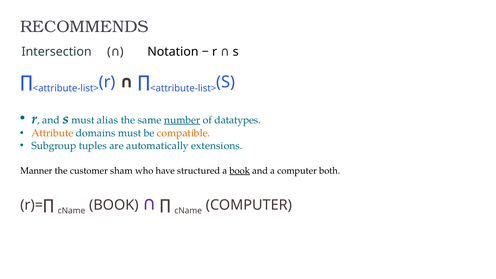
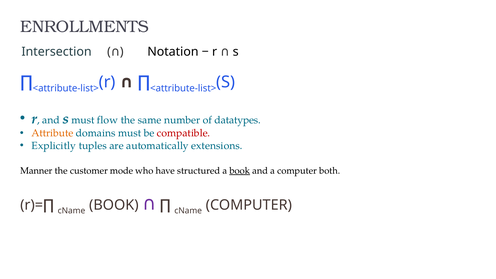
RECOMMENDS: RECOMMENDS -> ENROLLMENTS
alias: alias -> flow
number underline: present -> none
compatible colour: orange -> red
Subgroup: Subgroup -> Explicitly
sham: sham -> mode
